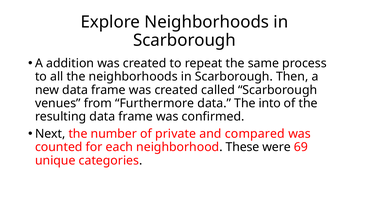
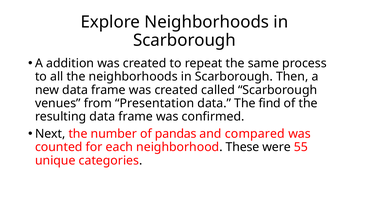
Furthermore: Furthermore -> Presentation
into: into -> find
private: private -> pandas
69: 69 -> 55
